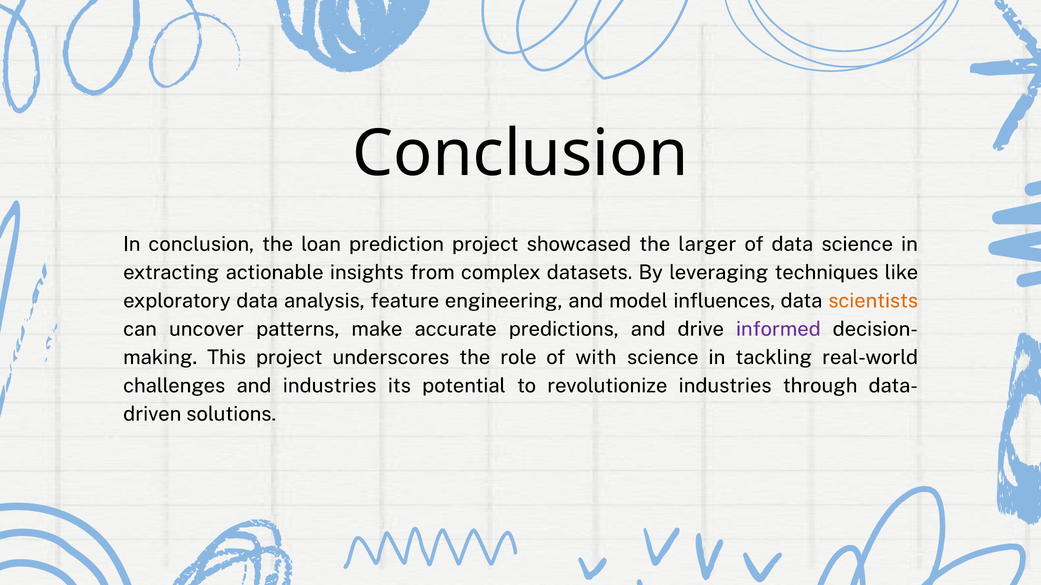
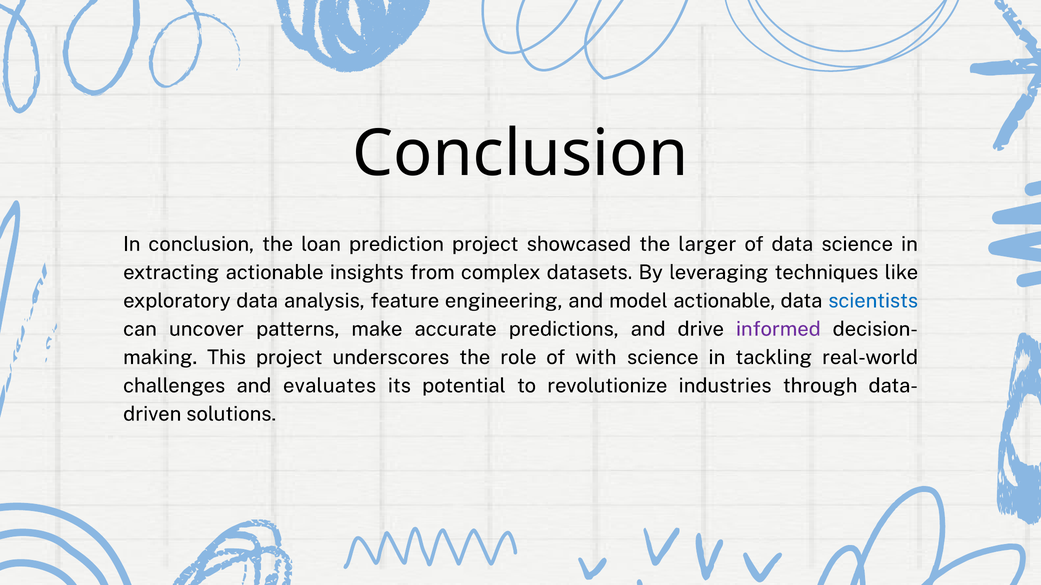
model influences: influences -> actionable
scientists colour: orange -> blue
and industries: industries -> evaluates
